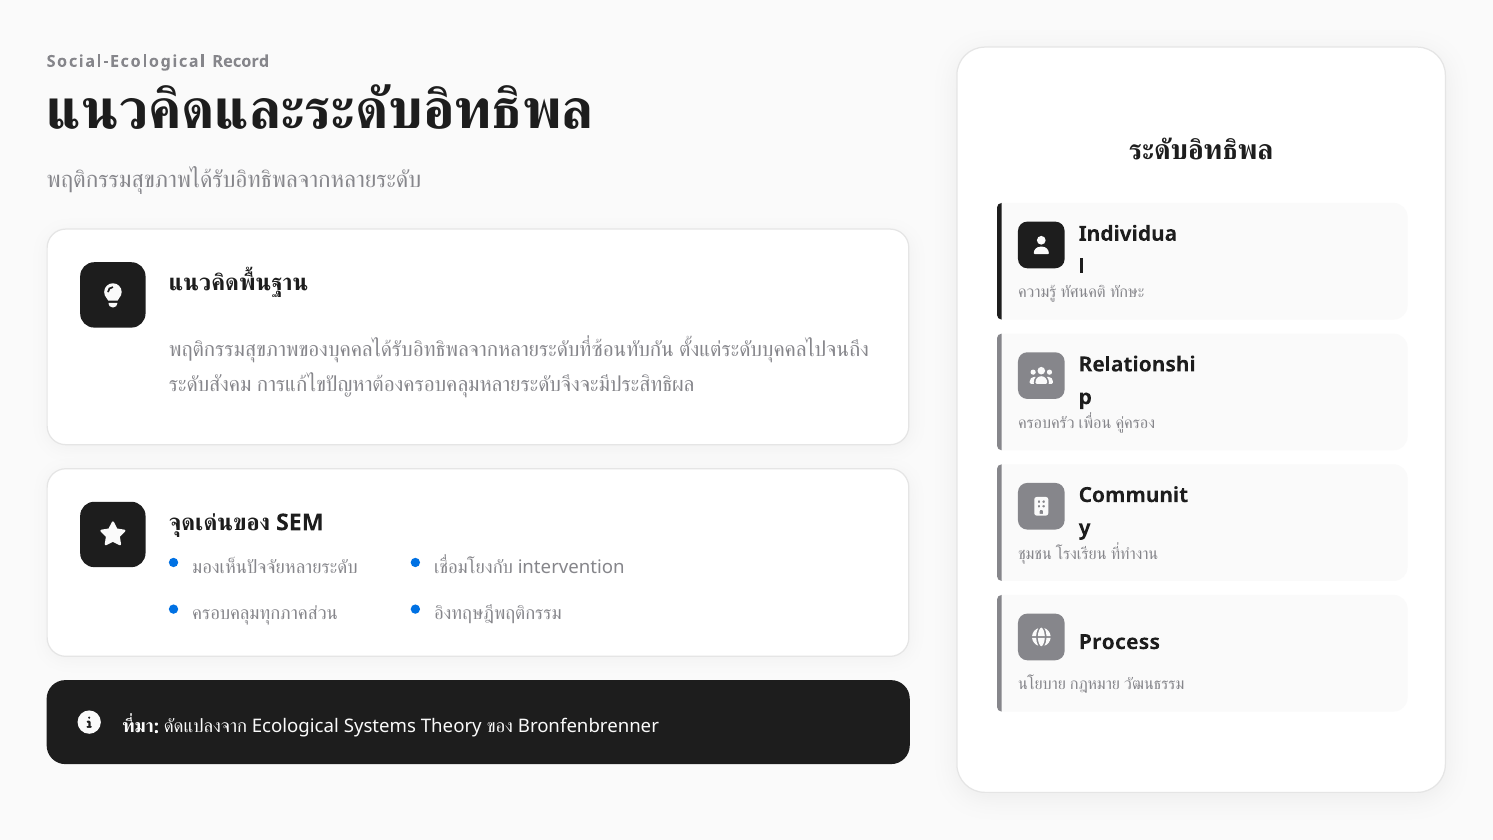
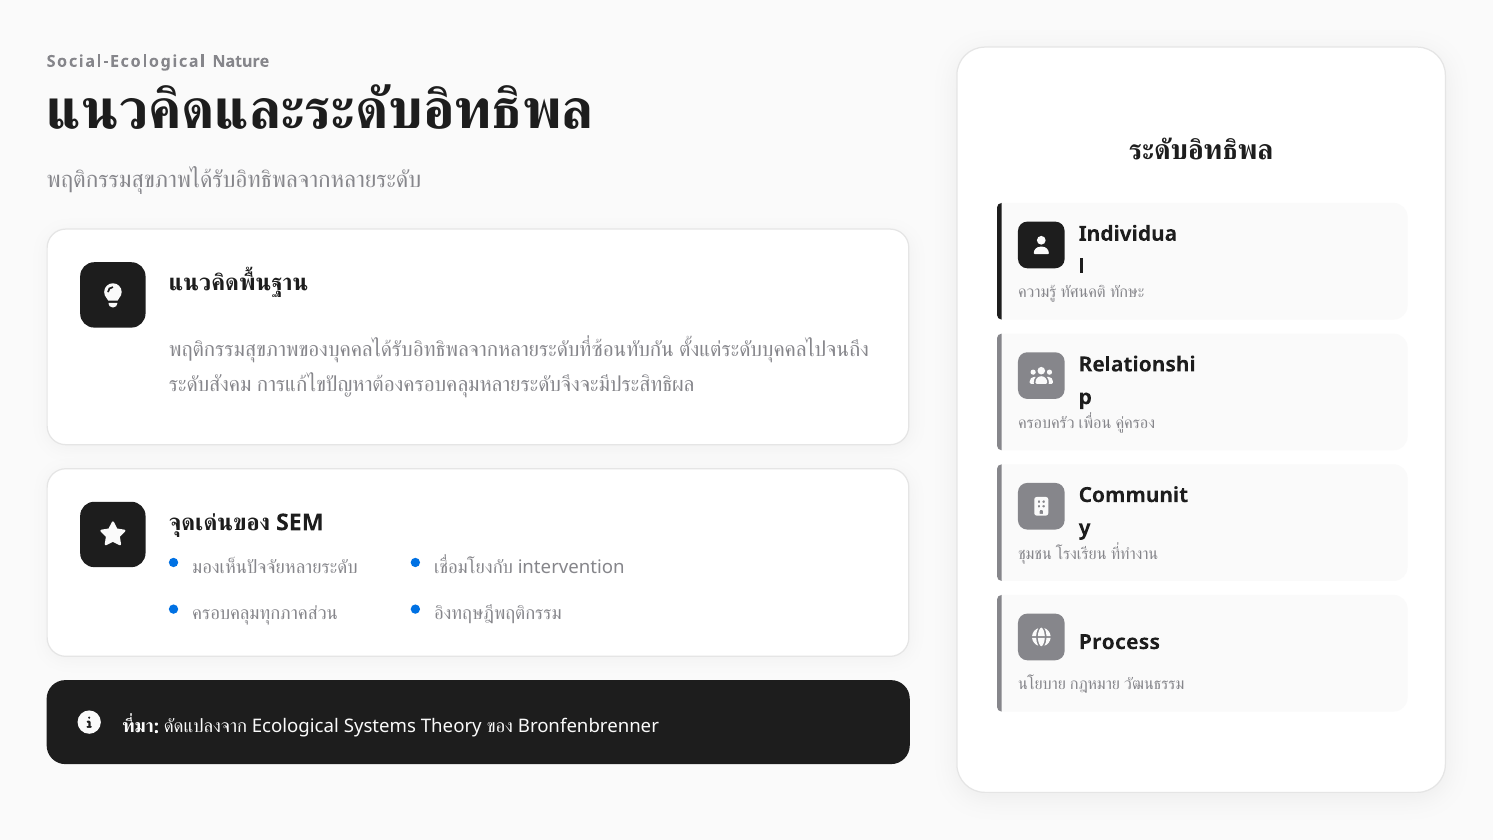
Record: Record -> Nature
